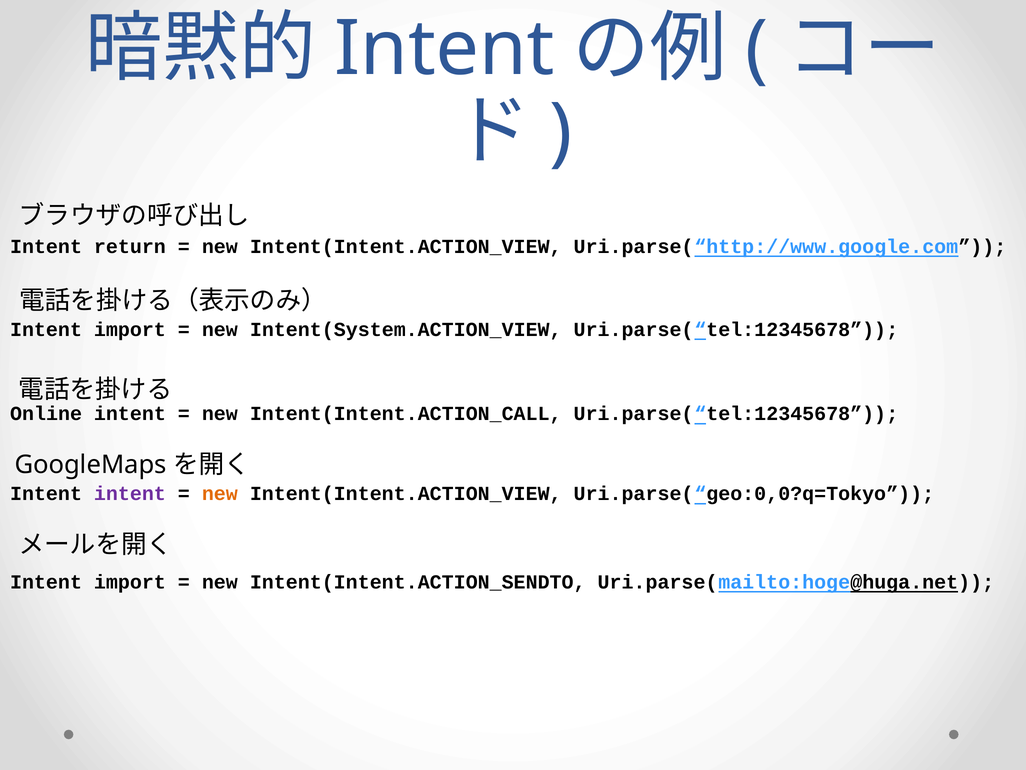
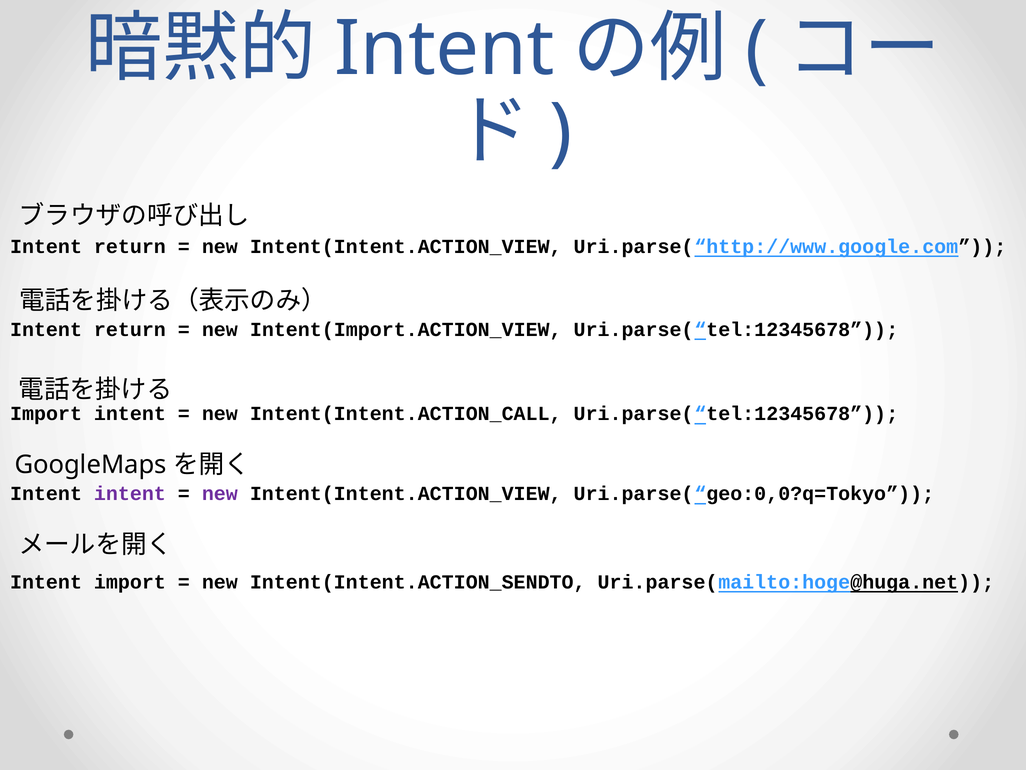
import at (130, 329): import -> return
Intent(System.ACTION_VIEW: Intent(System.ACTION_VIEW -> Intent(Import.ACTION_VIEW
Online at (46, 414): Online -> Import
new at (220, 493) colour: orange -> purple
